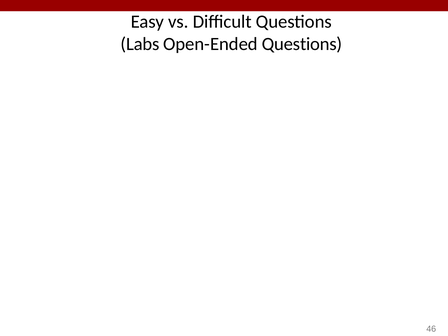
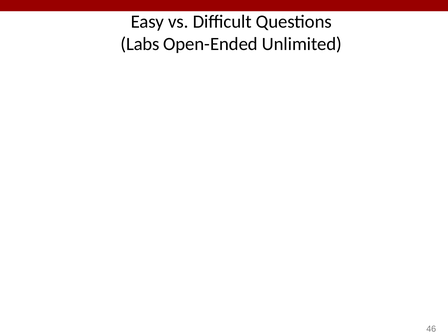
Open-Ended Questions: Questions -> Unlimited
